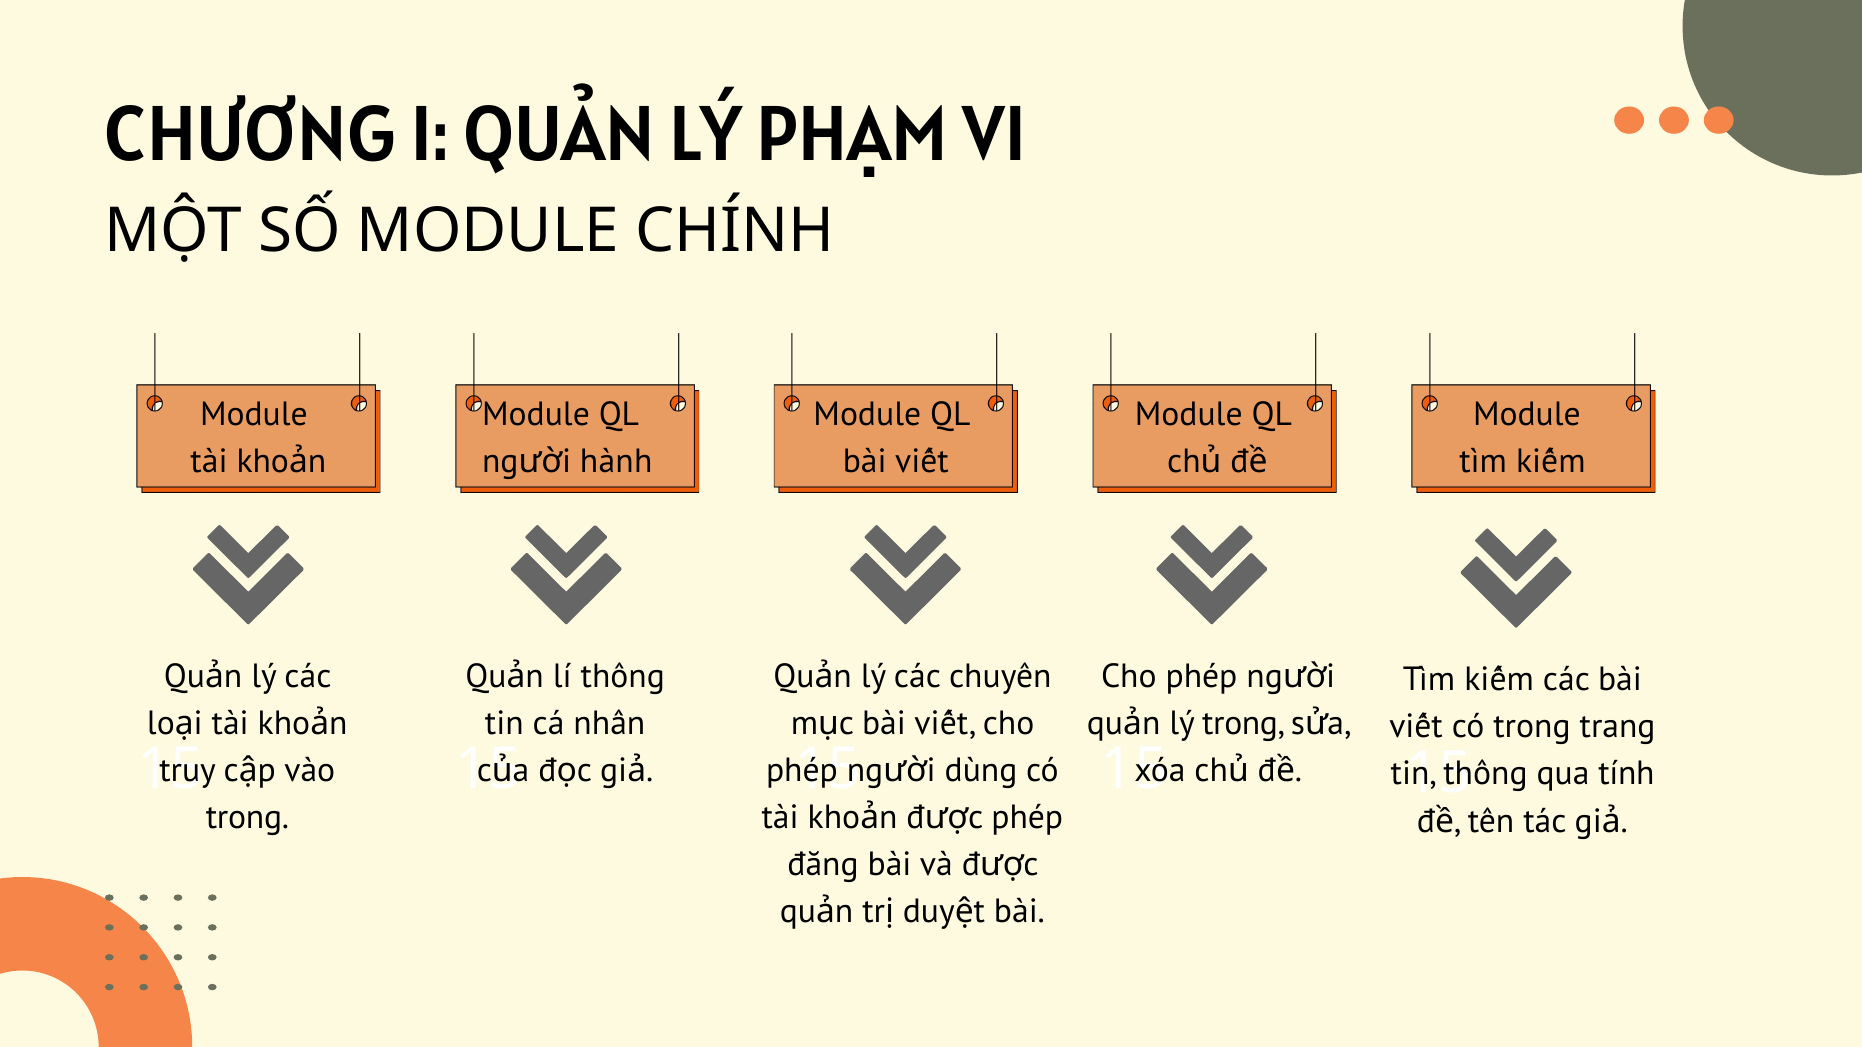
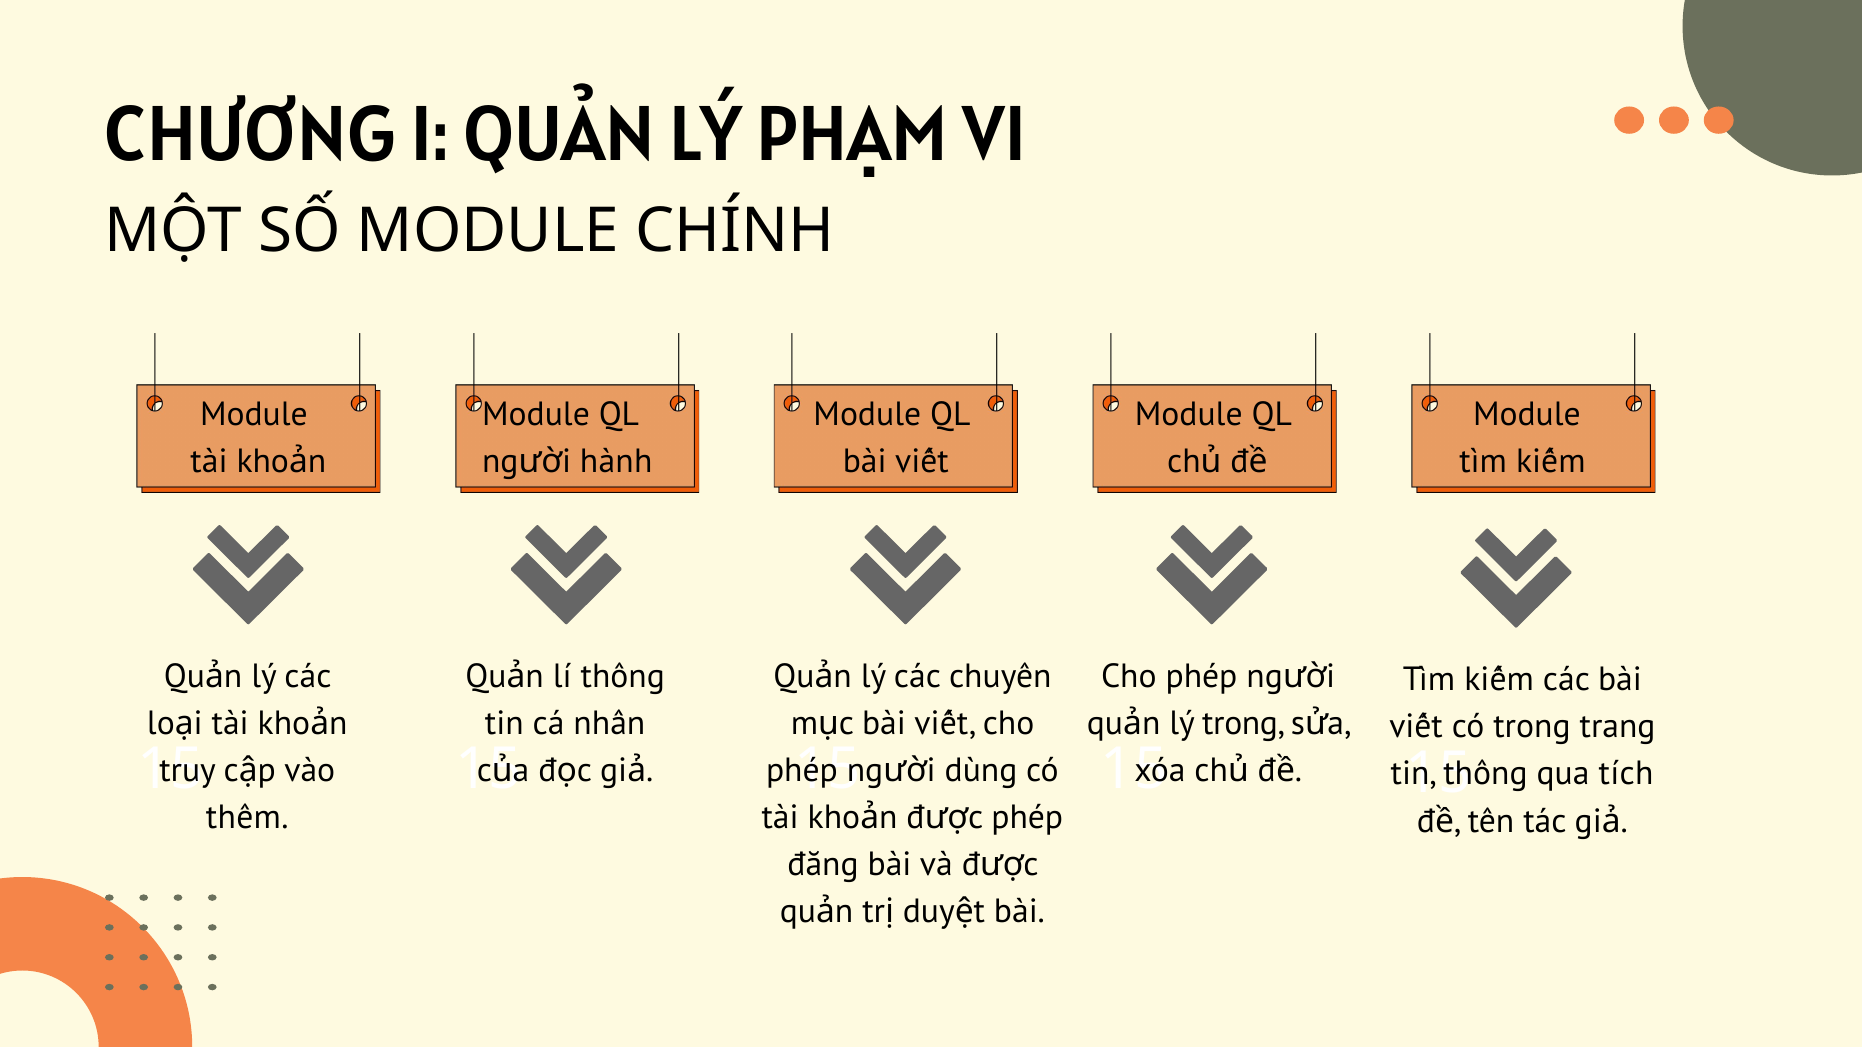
tính: tính -> tích
trong at (247, 818): trong -> thêm
